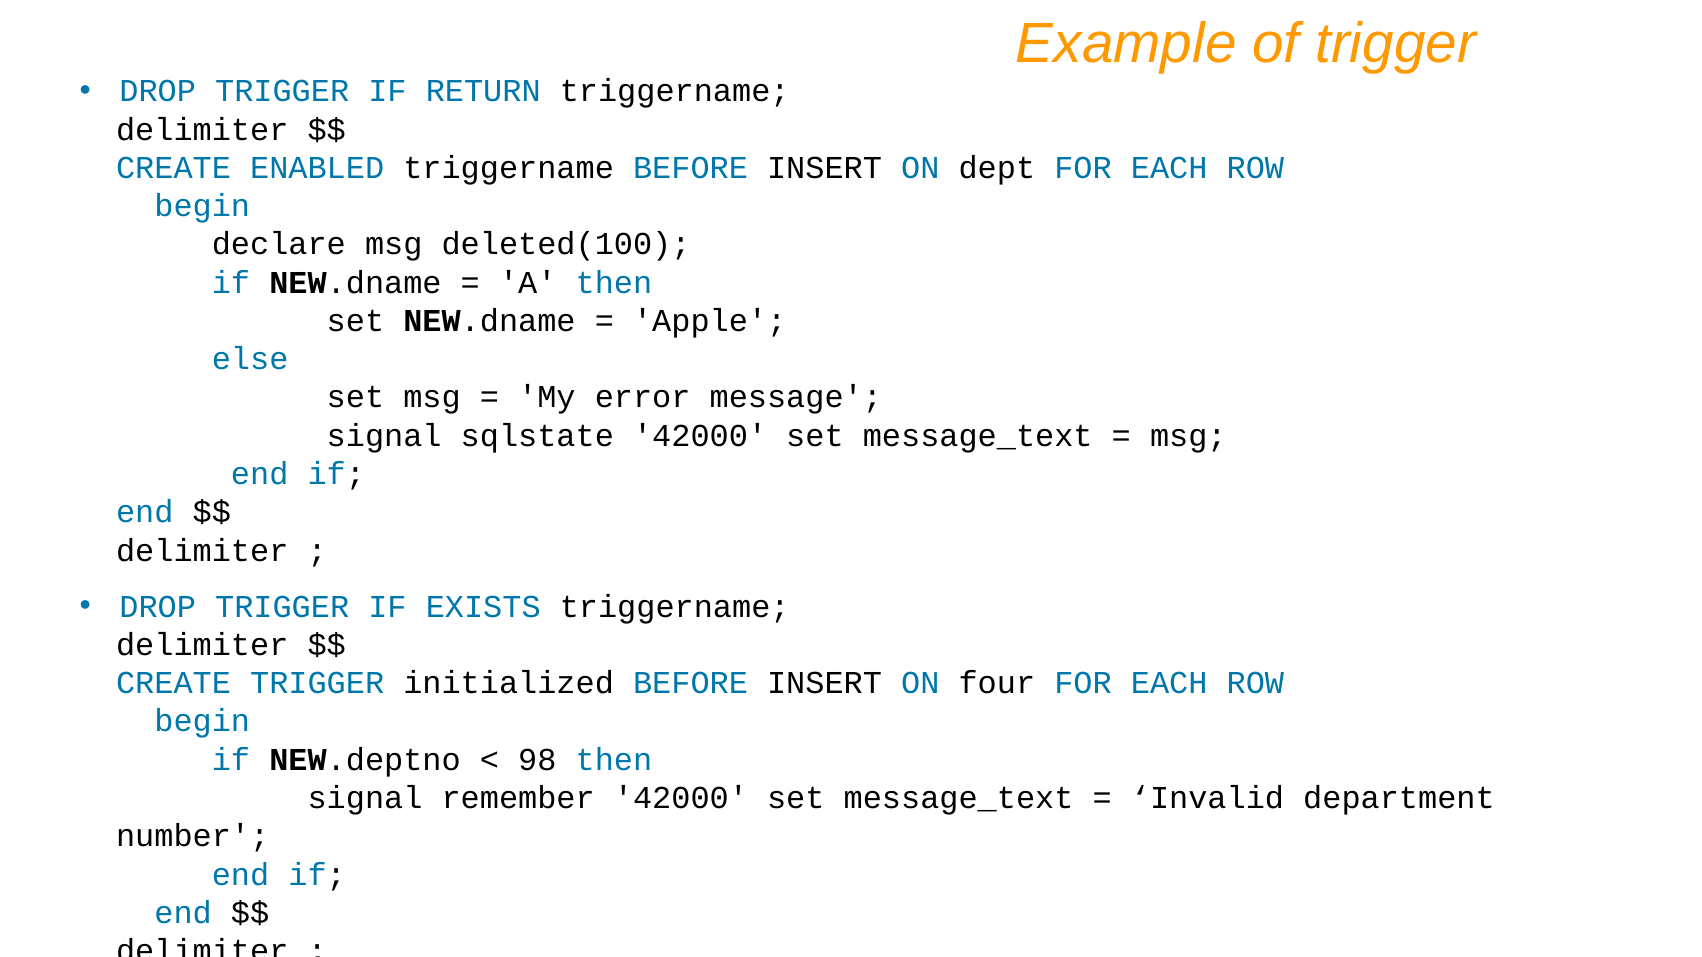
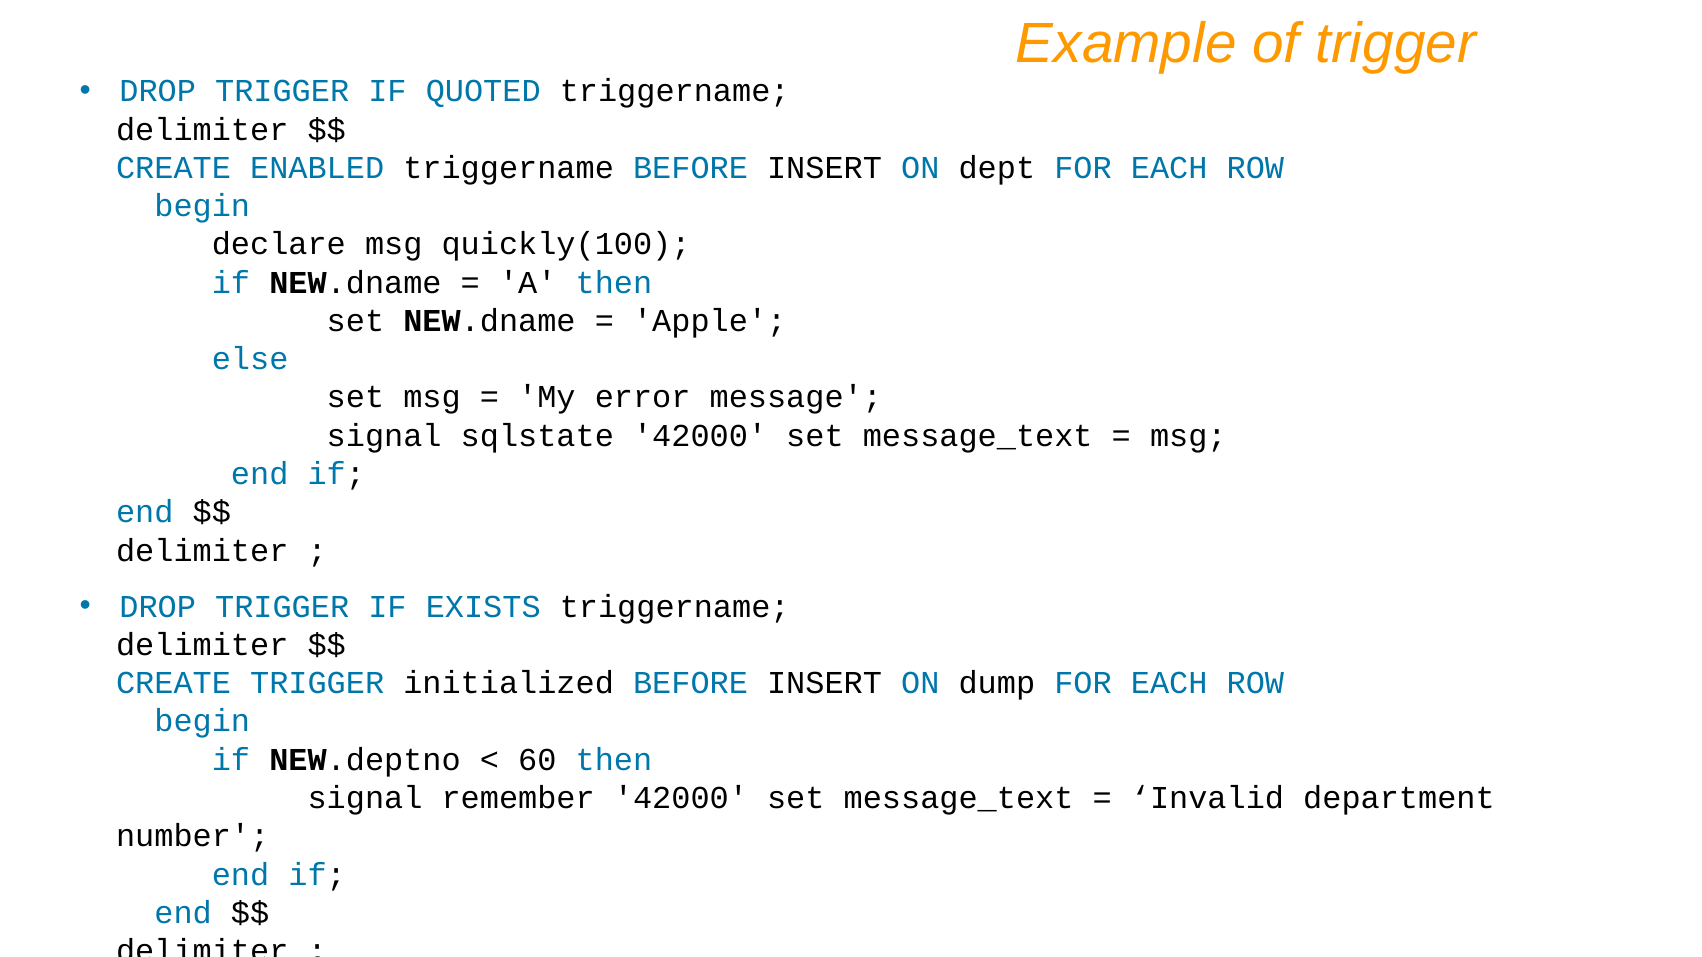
RETURN: RETURN -> QUOTED
deleted(100: deleted(100 -> quickly(100
four: four -> dump
98: 98 -> 60
